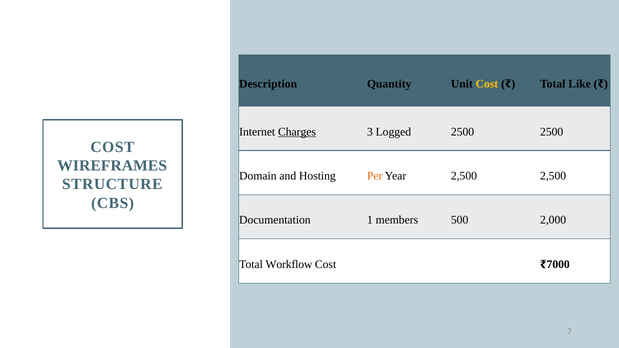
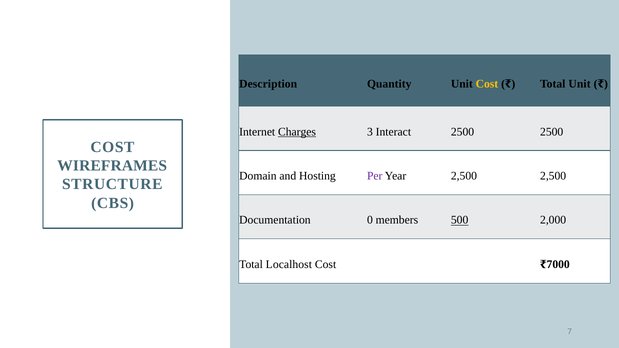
Total Like: Like -> Unit
Logged: Logged -> Interact
Per colour: orange -> purple
1: 1 -> 0
500 underline: none -> present
Workflow: Workflow -> Localhost
